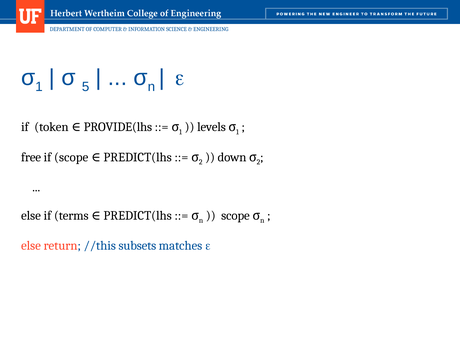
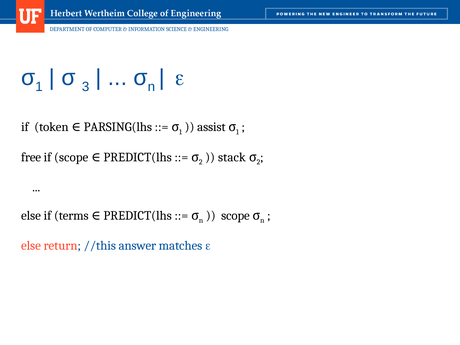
5: 5 -> 3
levels: levels -> assist
PROVIDE(lhs: PROVIDE(lhs -> PARSING(lhs
down: down -> stack
subsets: subsets -> answer
